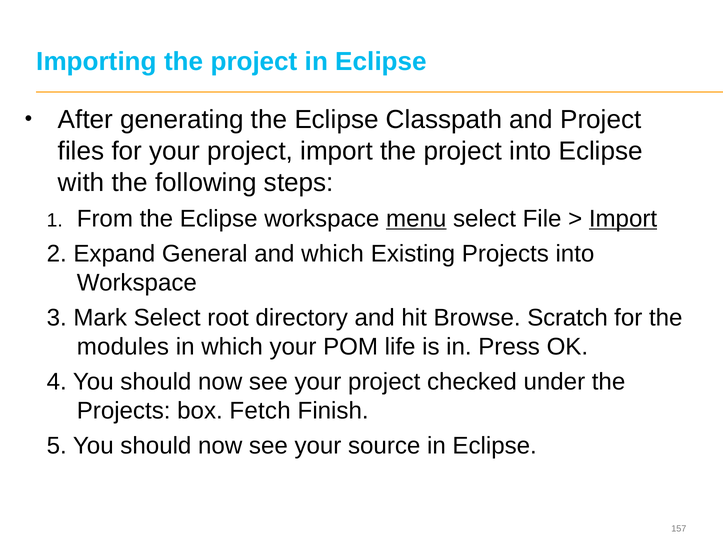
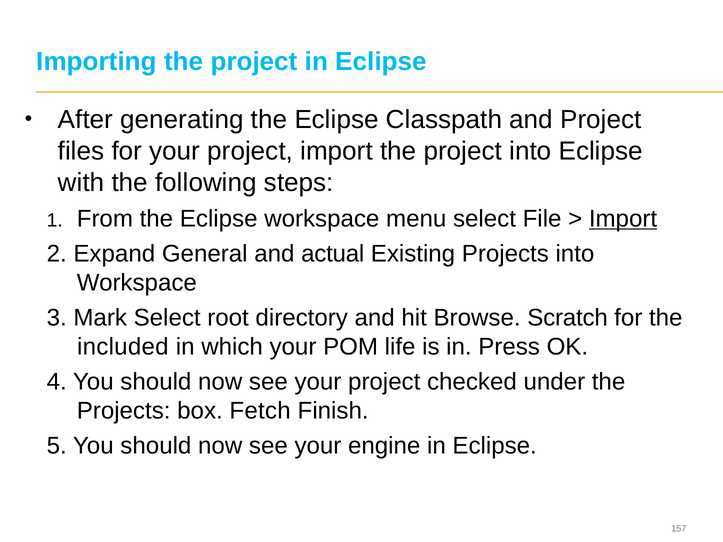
menu underline: present -> none
and which: which -> actual
modules: modules -> included
source: source -> engine
